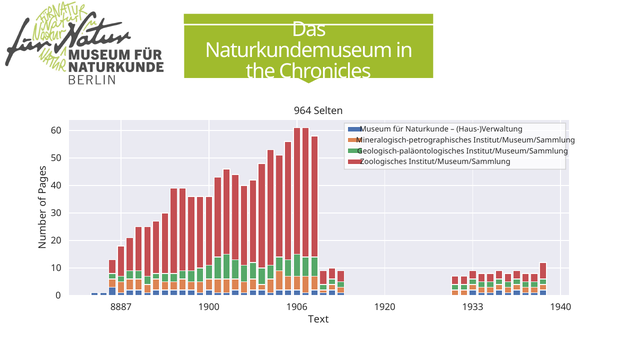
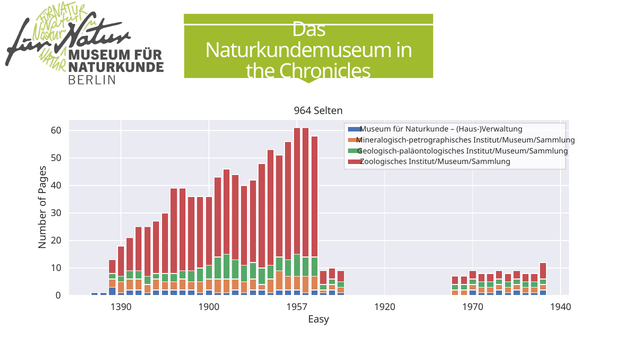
8887: 8887 -> 1390
1906: 1906 -> 1957
1933: 1933 -> 1970
Text: Text -> Easy
